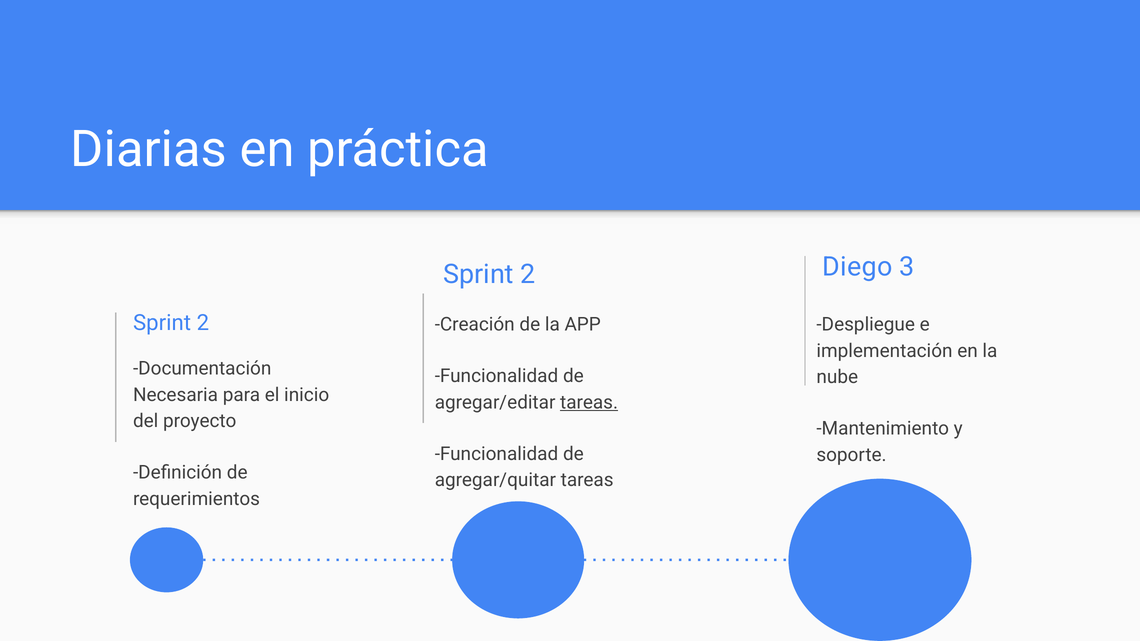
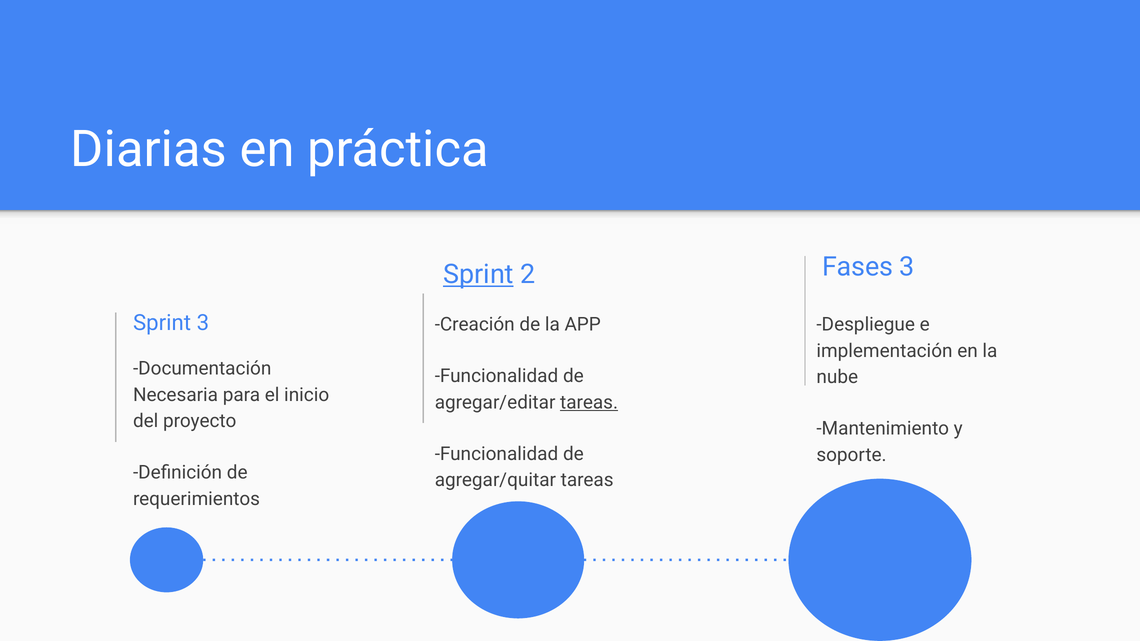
Diego: Diego -> Fases
Sprint at (478, 275) underline: none -> present
2 at (203, 323): 2 -> 3
